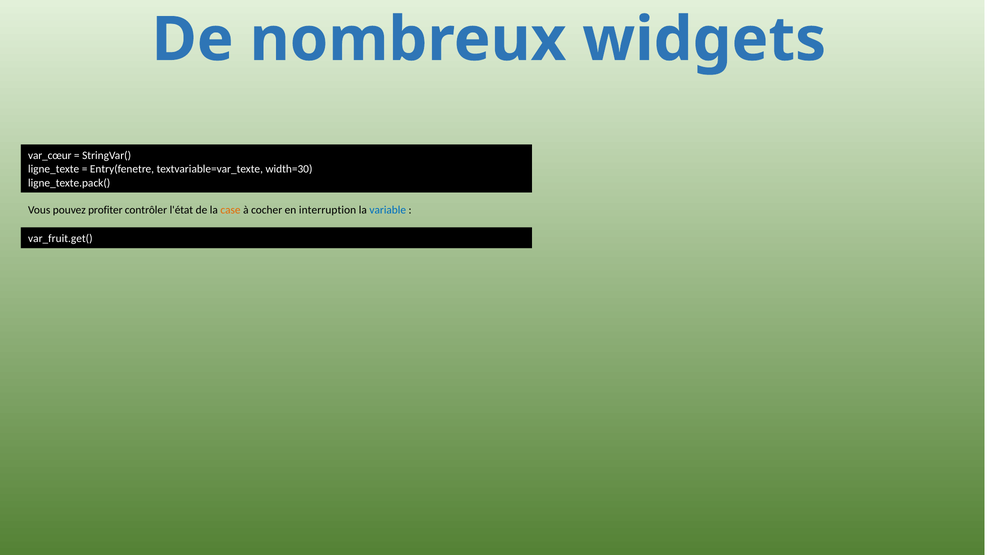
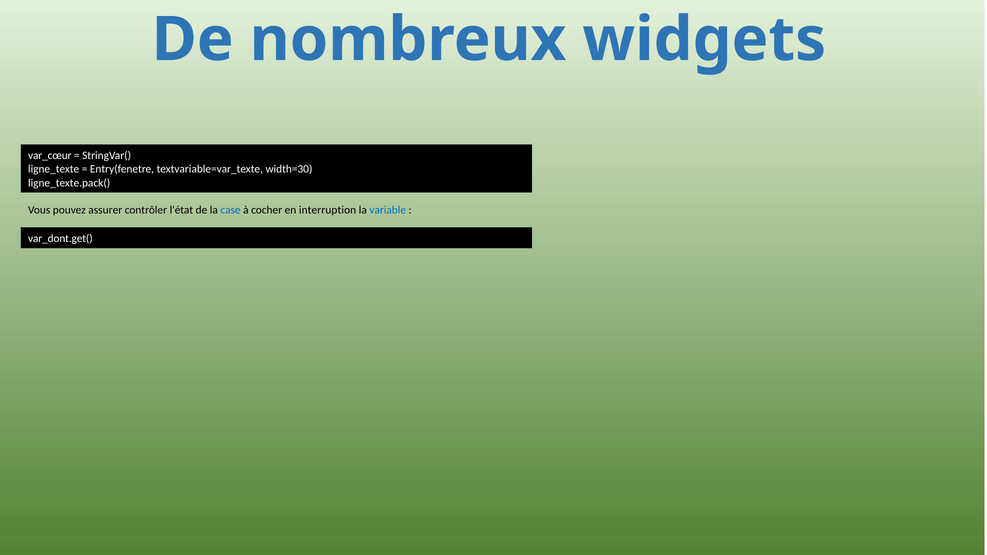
profiter: profiter -> assurer
case colour: orange -> blue
var_fruit.get(: var_fruit.get( -> var_dont.get(
